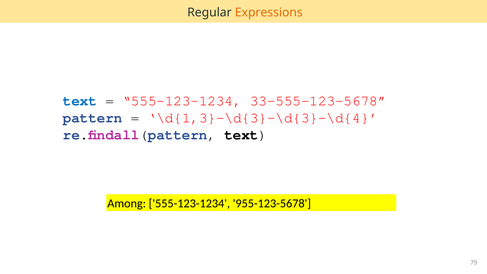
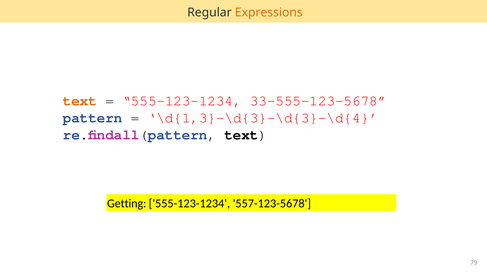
text at (80, 101) colour: blue -> orange
Among: Among -> Getting
955-123-5678: 955-123-5678 -> 557-123-5678
